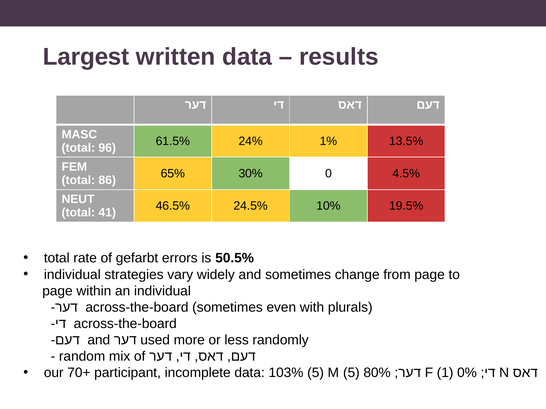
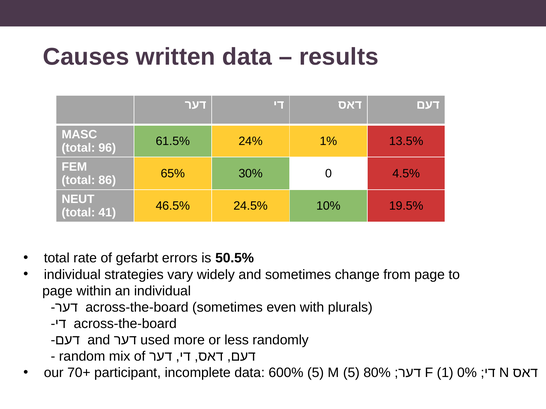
Largest: Largest -> Causes
103%: 103% -> 600%
